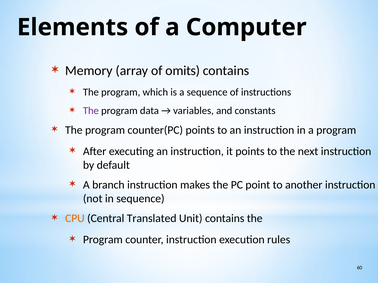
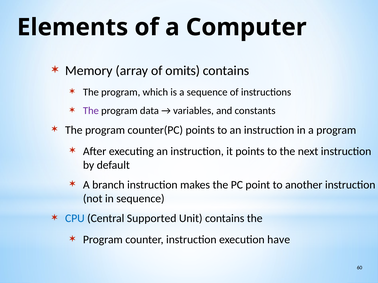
CPU colour: orange -> blue
Translated: Translated -> Supported
rules: rules -> have
